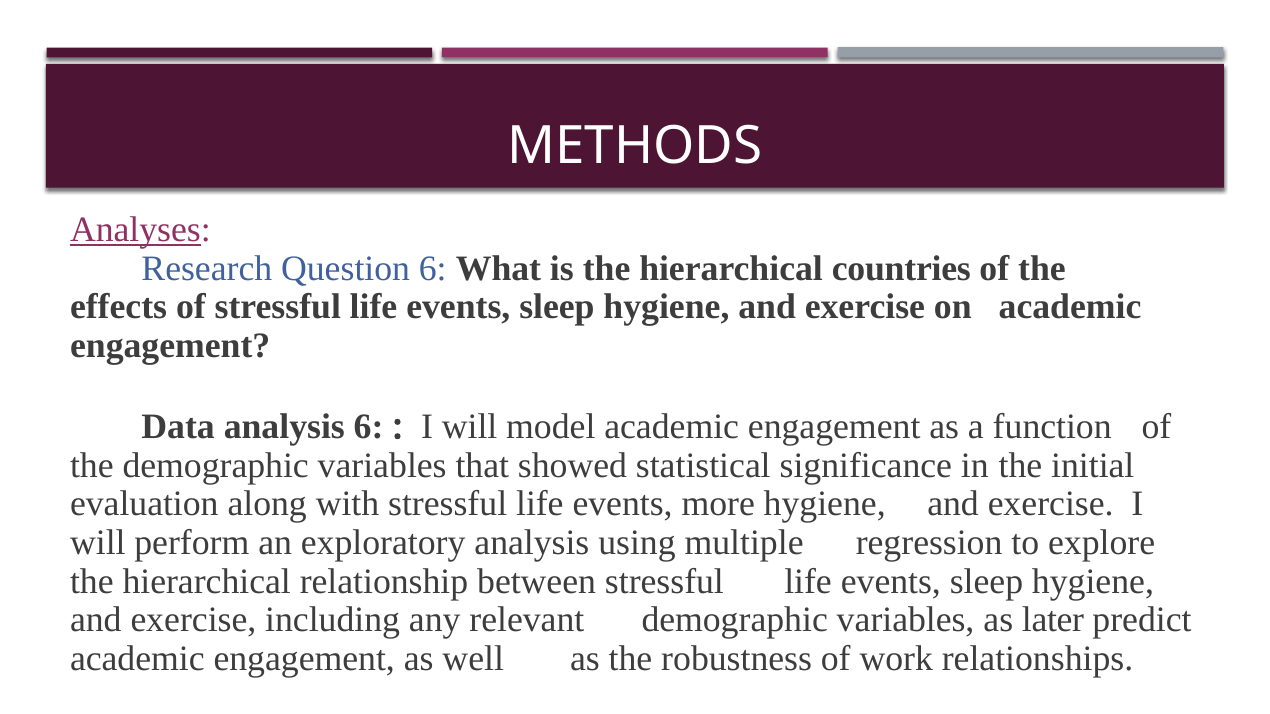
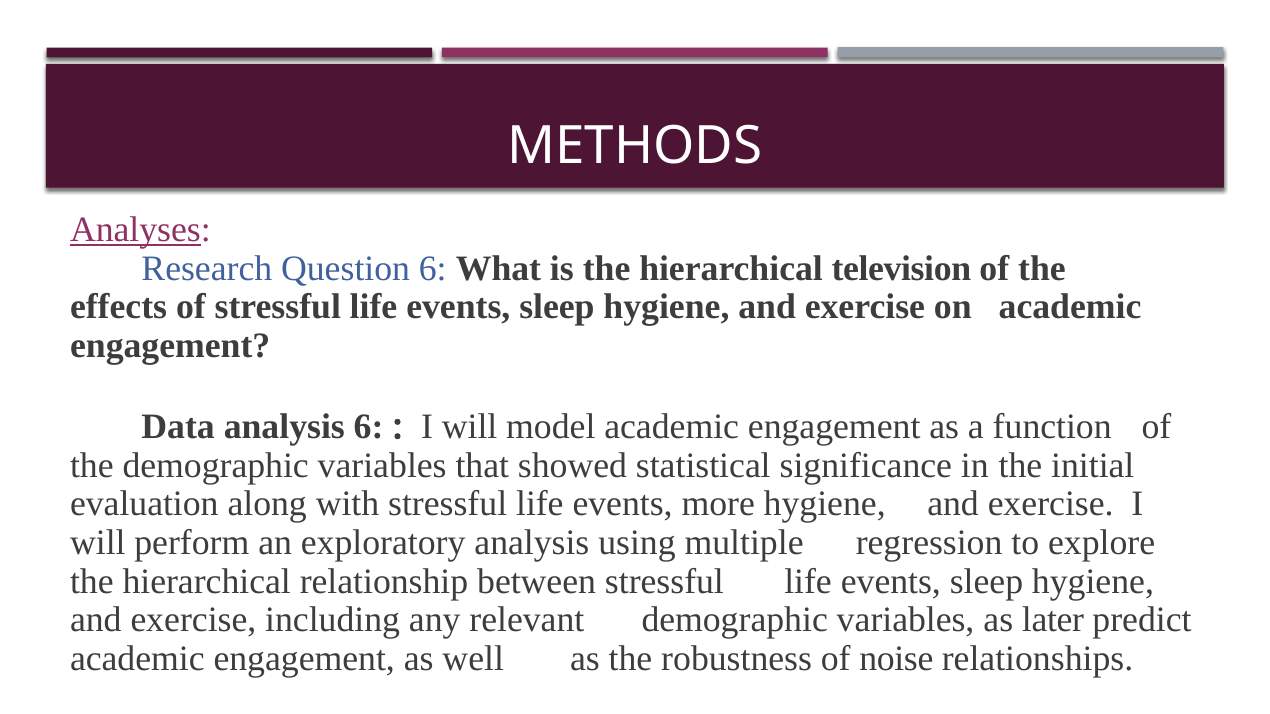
countries: countries -> television
work: work -> noise
